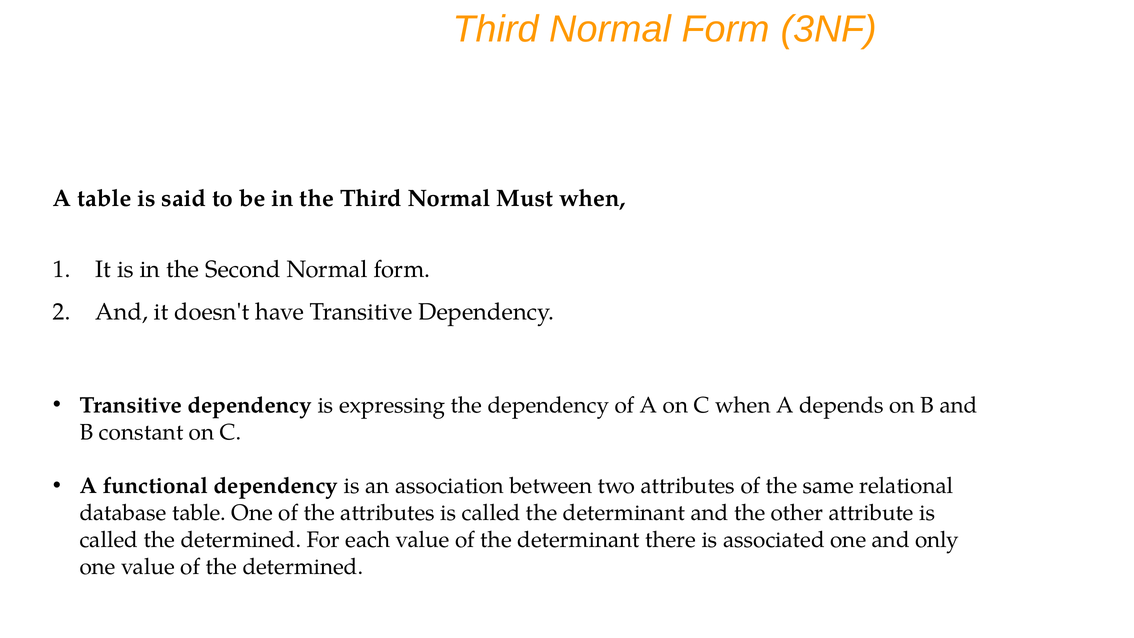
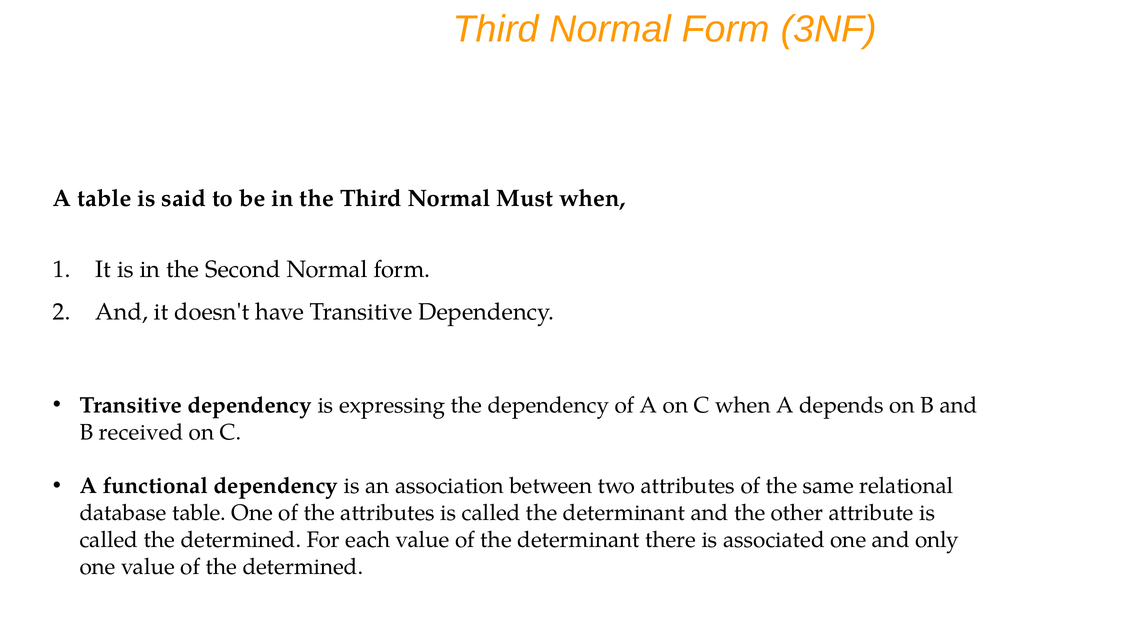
constant: constant -> received
